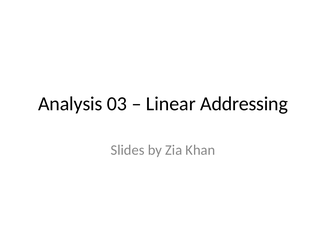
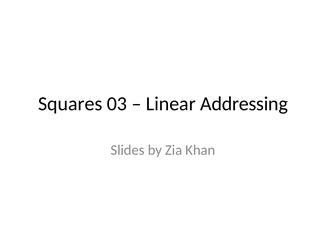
Analysis: Analysis -> Squares
